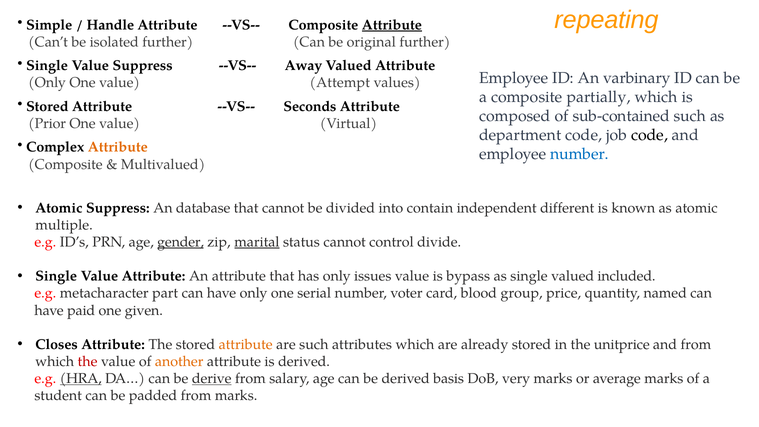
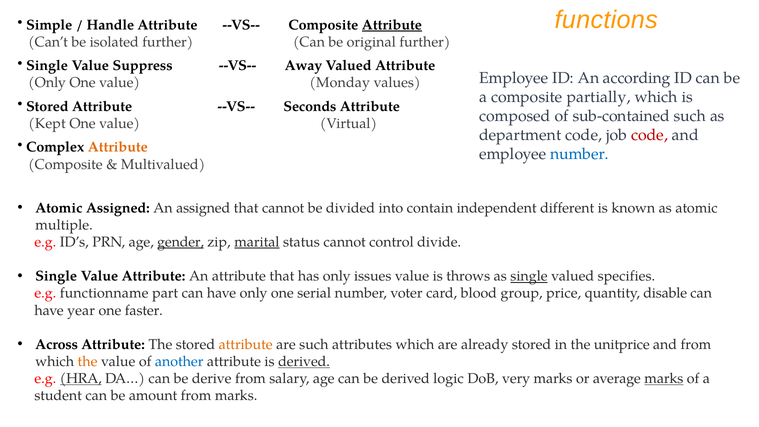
repeating: repeating -> functions
varbinary: varbinary -> according
Attempt: Attempt -> Monday
Prior: Prior -> Kept
code at (650, 135) colour: black -> red
Atomic Suppress: Suppress -> Assigned
An database: database -> assigned
bypass: bypass -> throws
single at (529, 276) underline: none -> present
included: included -> specifies
metacharacter: metacharacter -> functionname
named: named -> disable
paid: paid -> year
given: given -> faster
Closes: Closes -> Across
the at (88, 362) colour: red -> orange
another colour: orange -> blue
derived at (304, 362) underline: none -> present
derive underline: present -> none
basis: basis -> logic
marks at (664, 379) underline: none -> present
padded: padded -> amount
